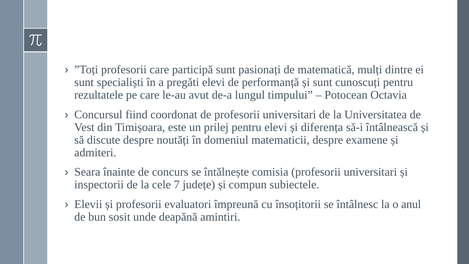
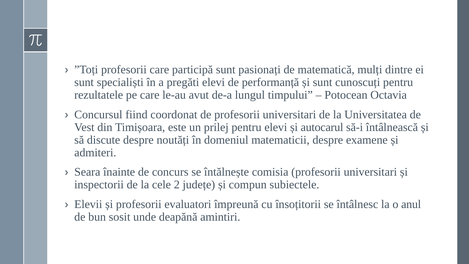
diferența: diferența -> autocarul
7: 7 -> 2
